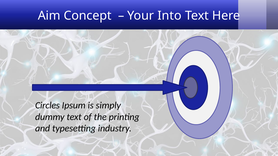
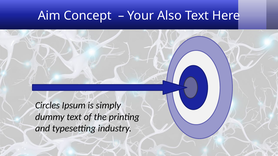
Into: Into -> Also
